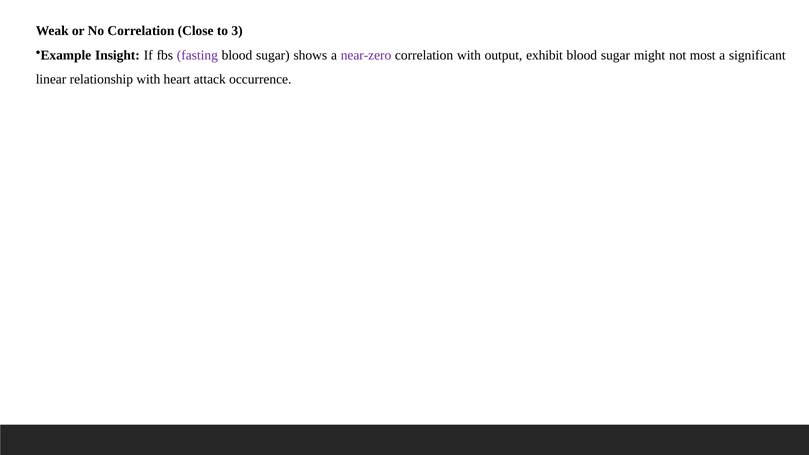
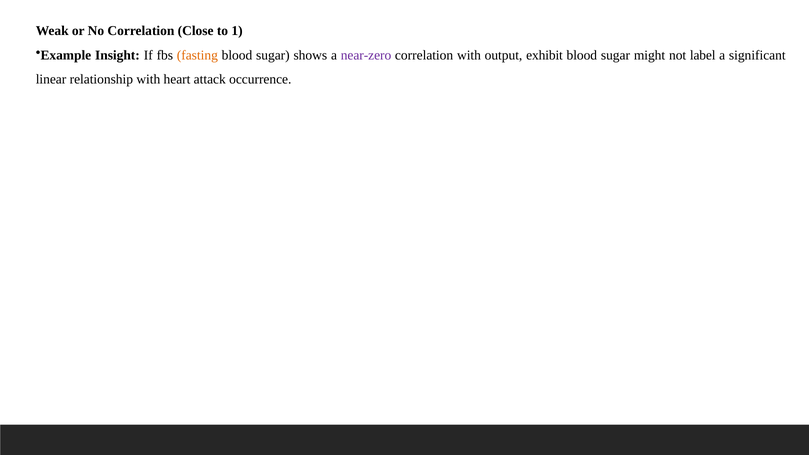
3: 3 -> 1
fasting colour: purple -> orange
most: most -> label
